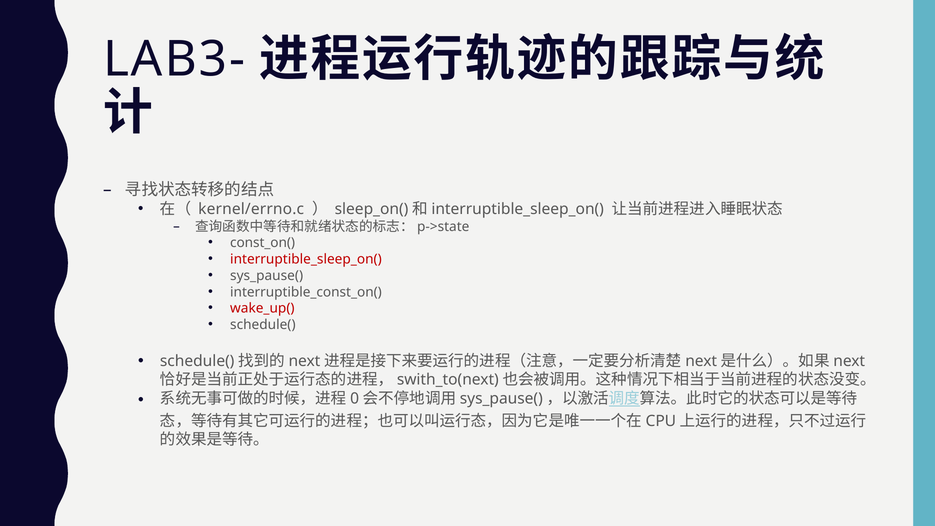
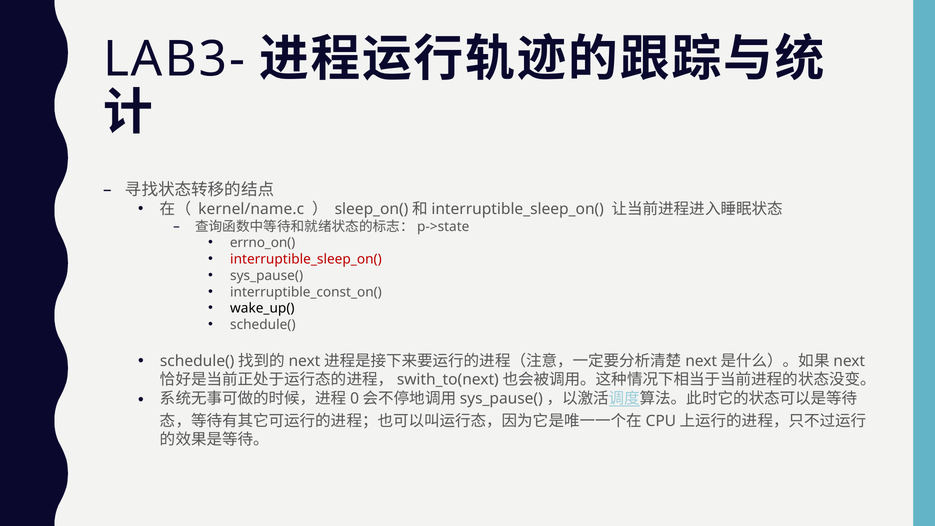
kernel/errno.c: kernel/errno.c -> kernel/name.c
const_on(: const_on( -> errno_on(
wake_up( colour: red -> black
